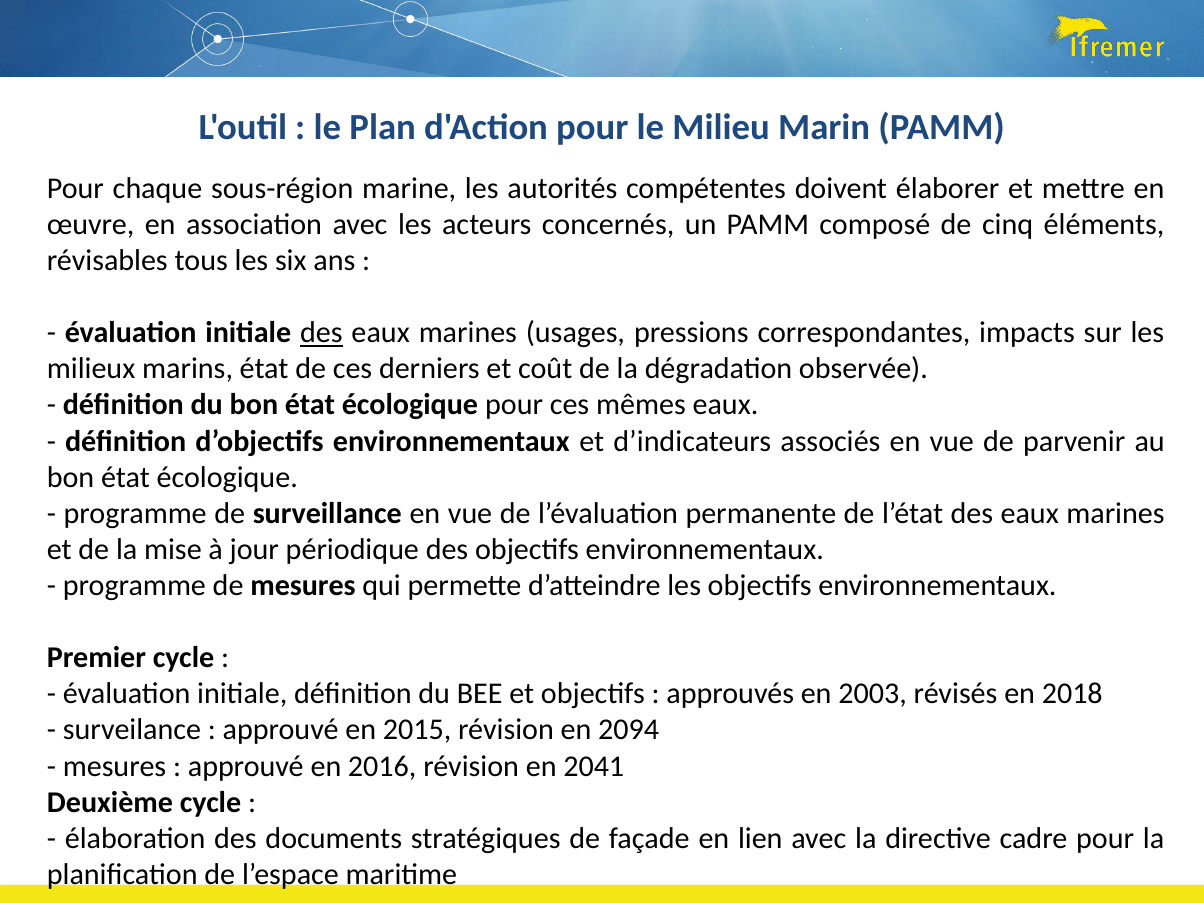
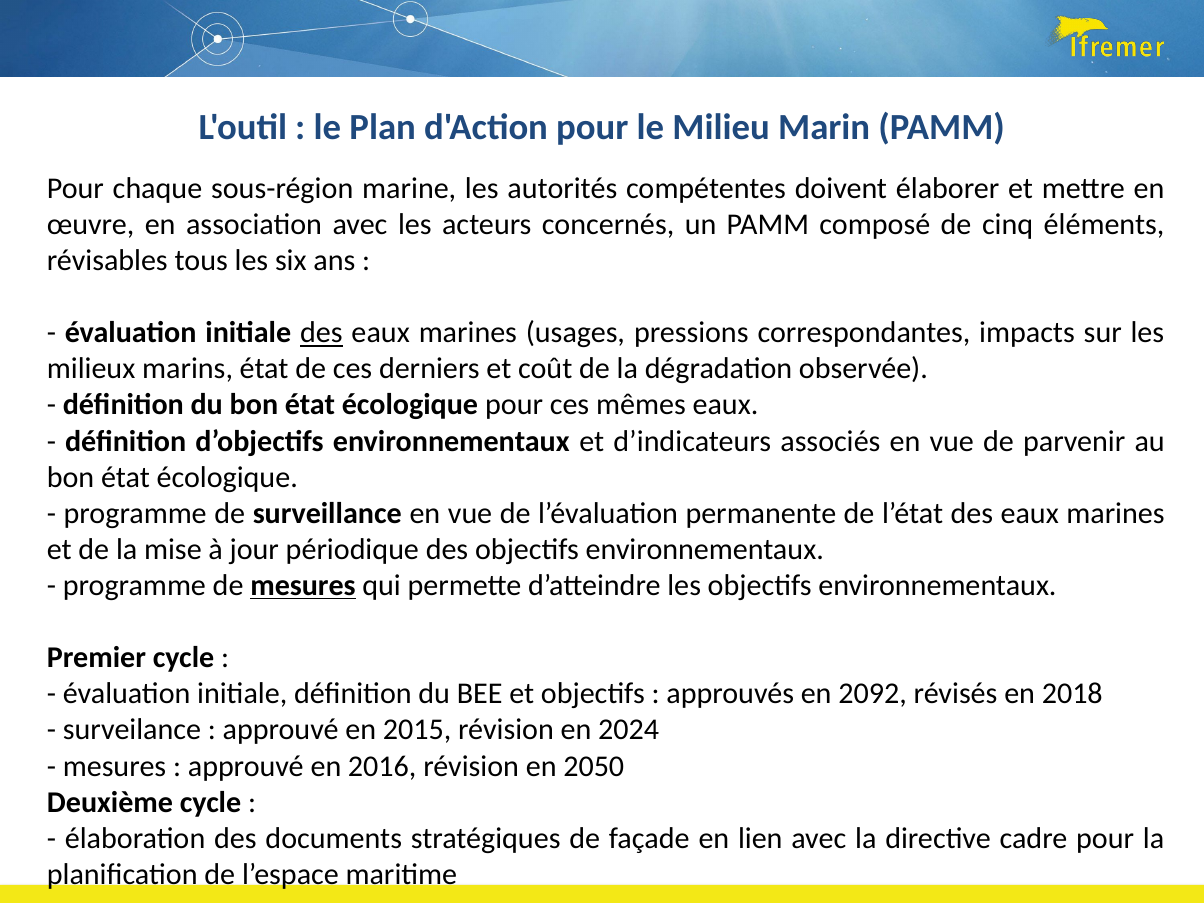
mesures at (303, 586) underline: none -> present
2003: 2003 -> 2092
2094: 2094 -> 2024
2041: 2041 -> 2050
